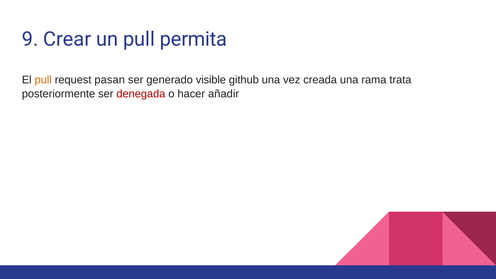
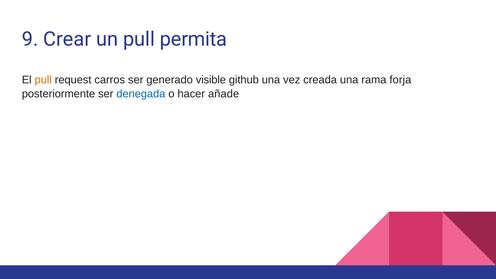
pasan: pasan -> carros
trata: trata -> forja
denegada colour: red -> blue
añadir: añadir -> añade
